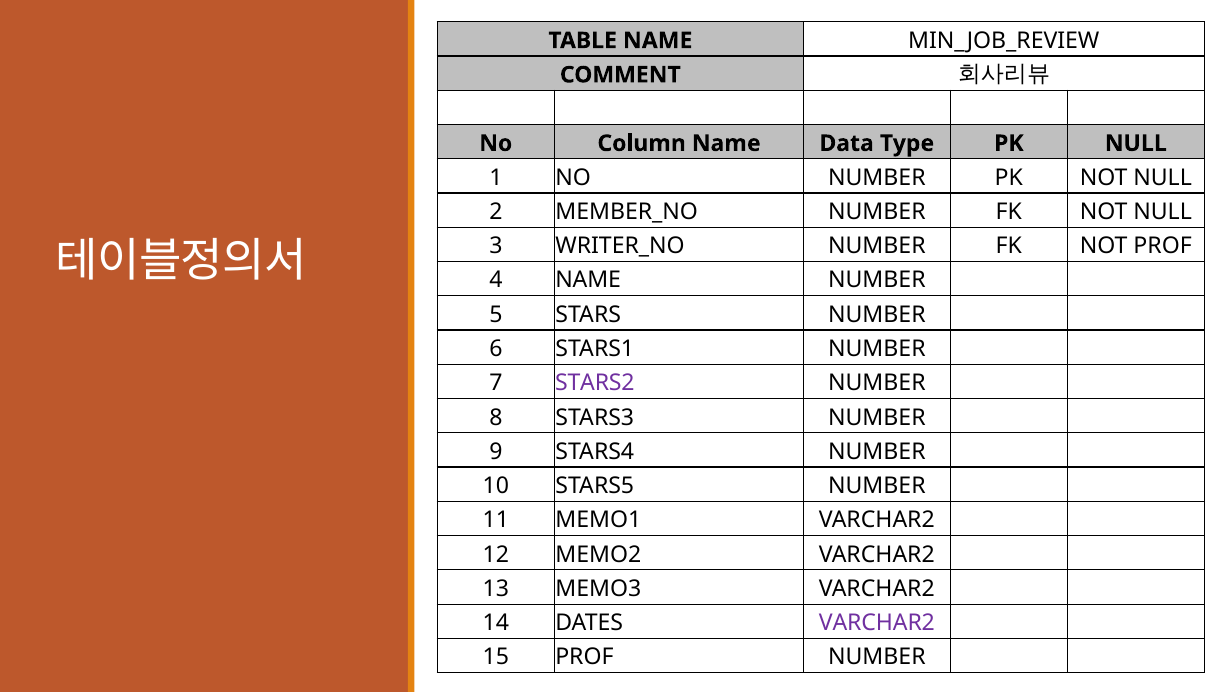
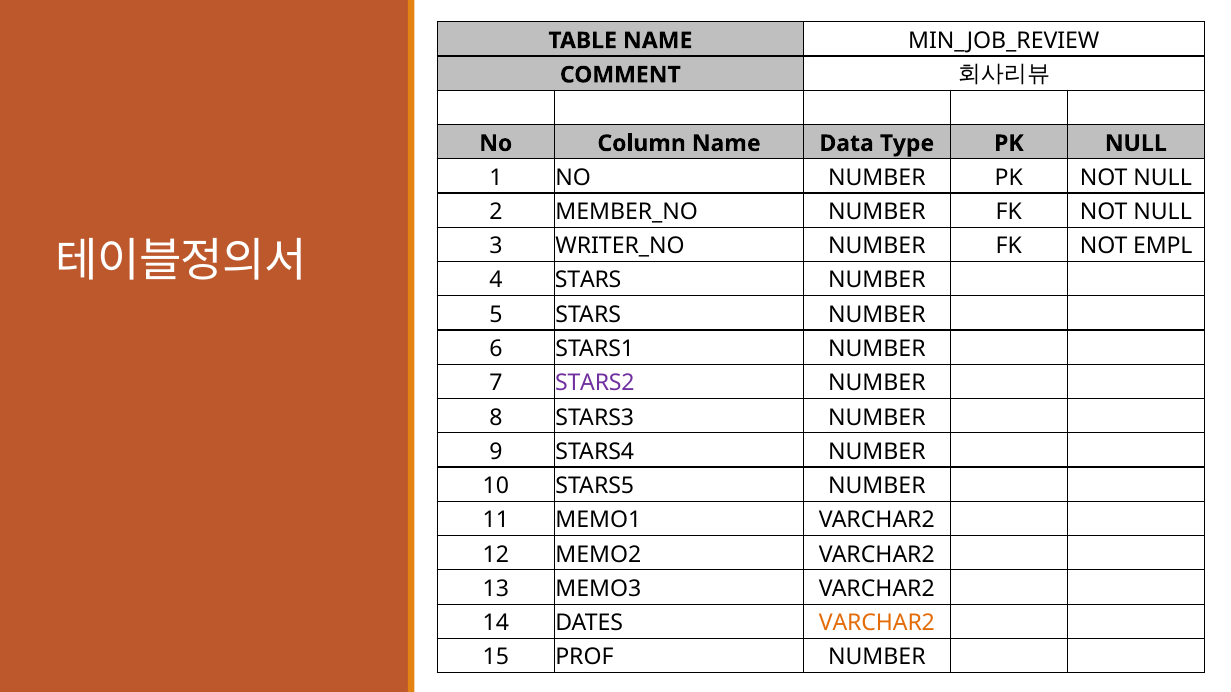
NOT PROF: PROF -> EMPL
4 NAME: NAME -> STARS
VARCHAR2 at (877, 623) colour: purple -> orange
